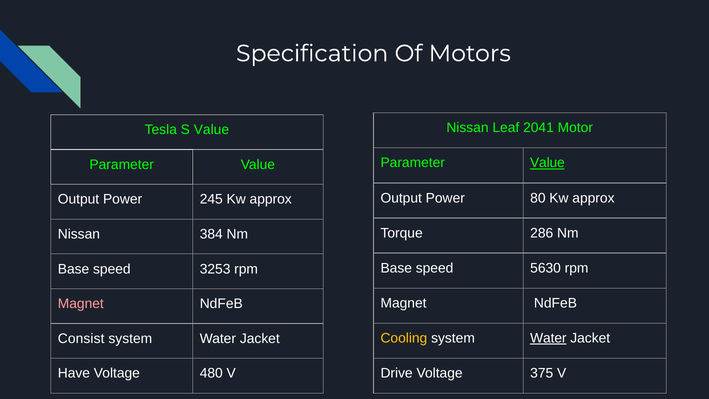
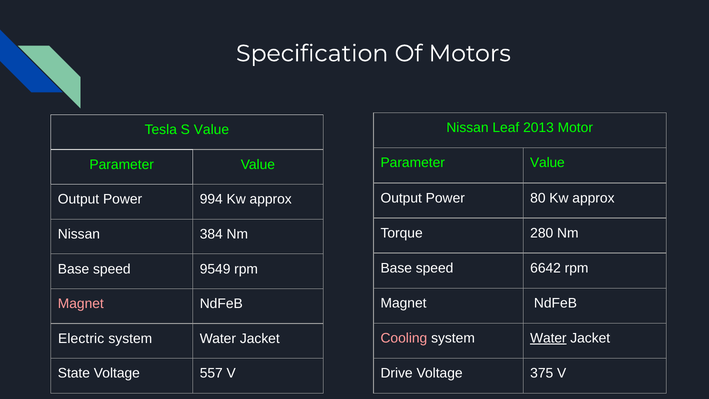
2041: 2041 -> 2013
Value at (547, 163) underline: present -> none
245: 245 -> 994
286: 286 -> 280
5630: 5630 -> 6642
3253: 3253 -> 9549
Cooling colour: yellow -> pink
Consist: Consist -> Electric
Have: Have -> State
480: 480 -> 557
